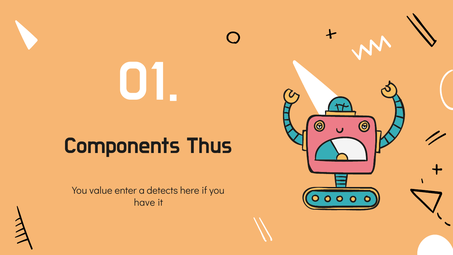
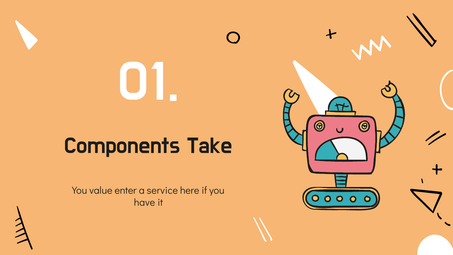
Thus: Thus -> Take
detects: detects -> service
